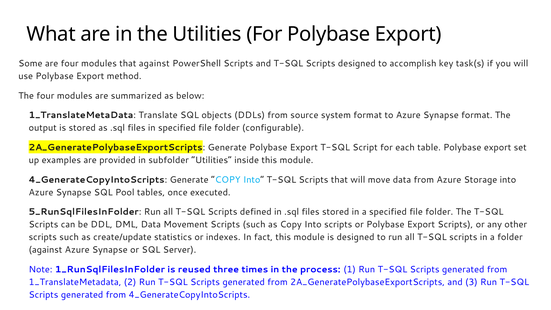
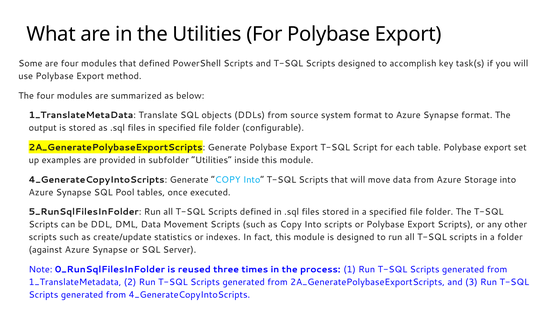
that against: against -> defined
1_RunSqlFilesInFolder: 1_RunSqlFilesInFolder -> 0_RunSqlFilesInFolder
